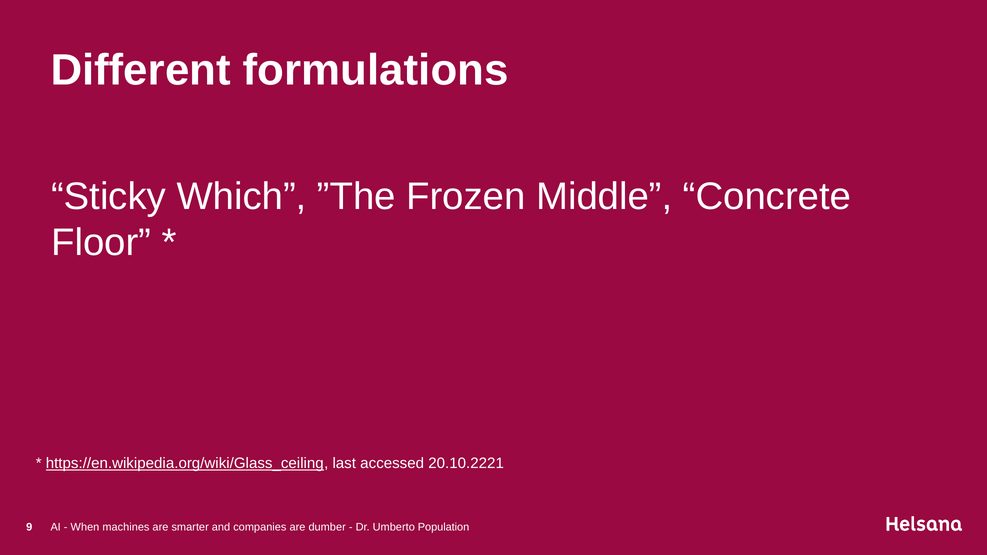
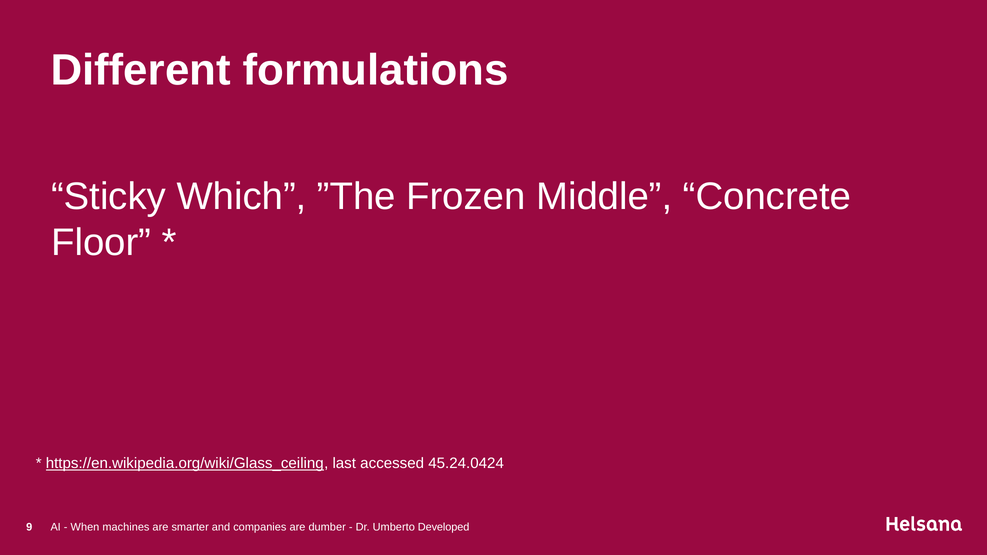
20.10.2221: 20.10.2221 -> 45.24.0424
Population: Population -> Developed
